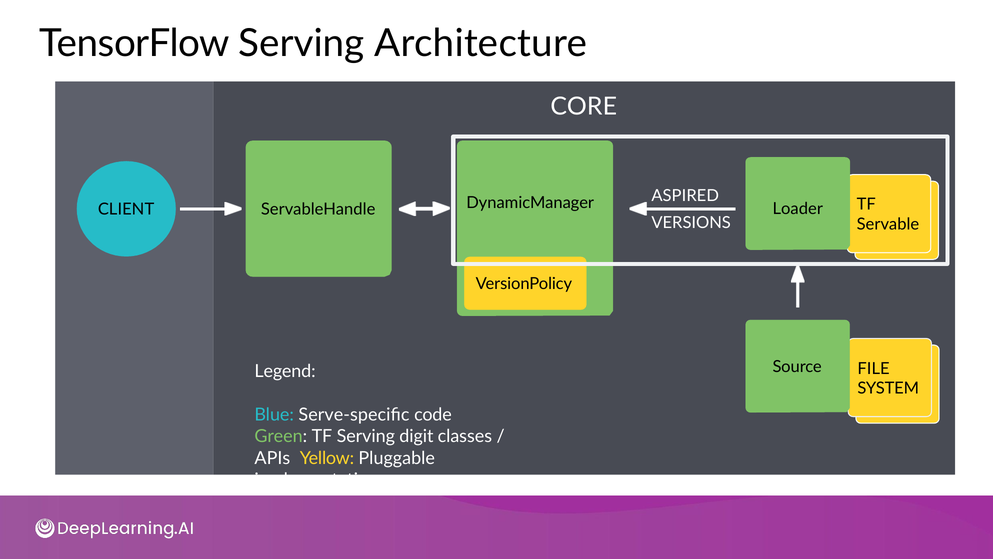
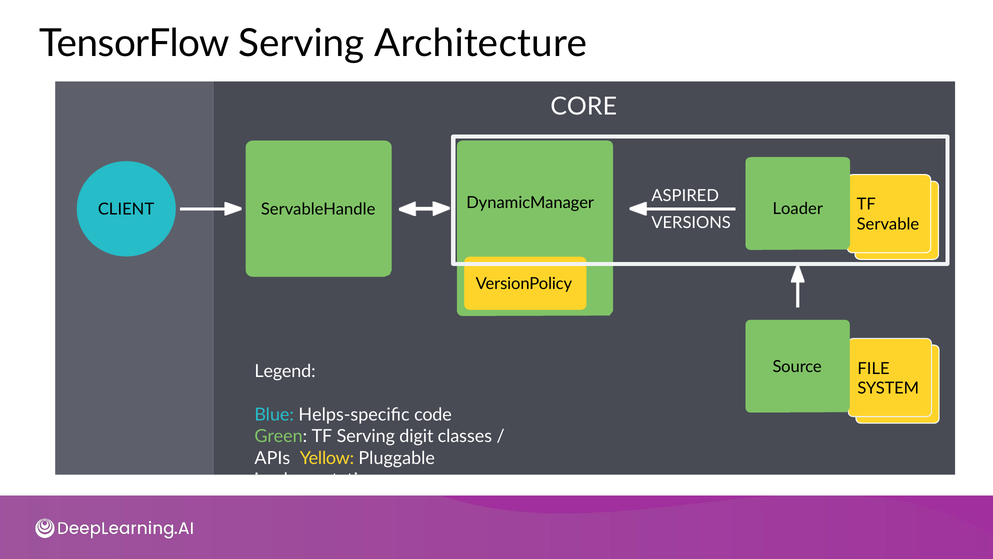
Serve-speciﬁc: Serve-speciﬁc -> Helps-speciﬁc
